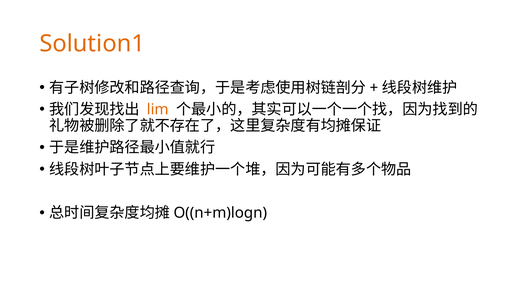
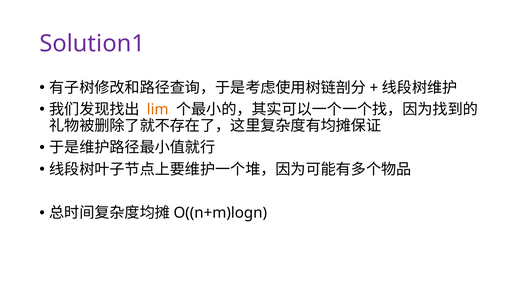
Solution1 colour: orange -> purple
